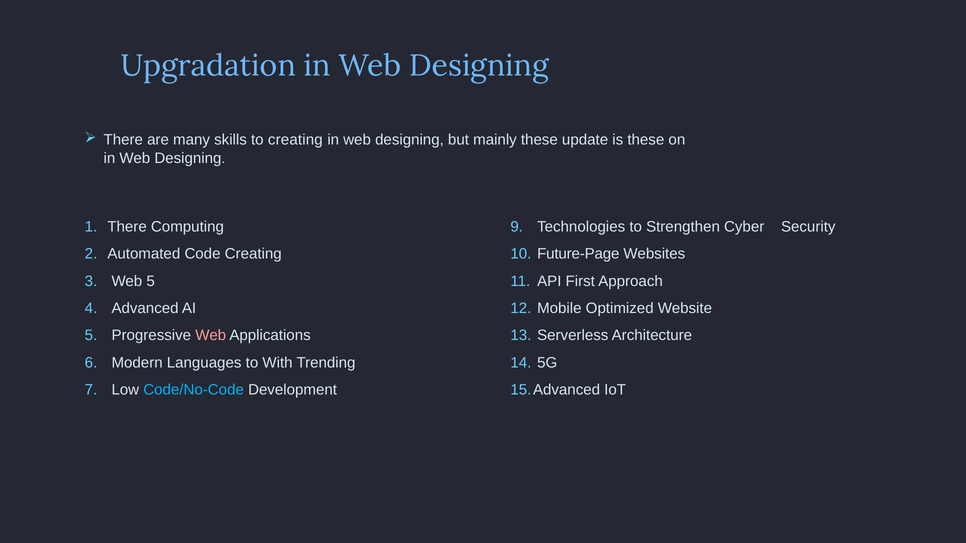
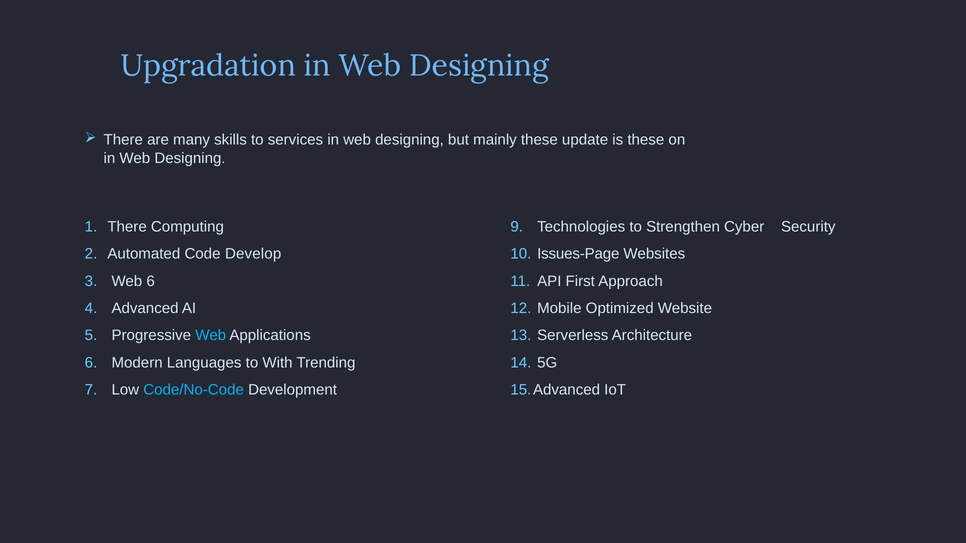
to creating: creating -> services
Code Creating: Creating -> Develop
Future-Page: Future-Page -> Issues-Page
Web 5: 5 -> 6
Web at (211, 336) colour: pink -> light blue
